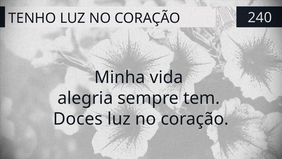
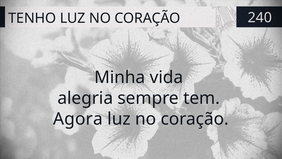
Doces: Doces -> Agora
